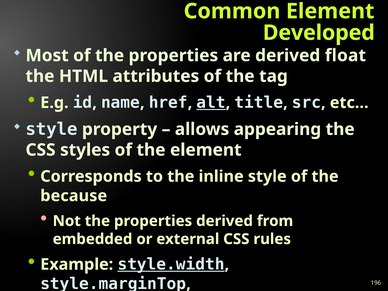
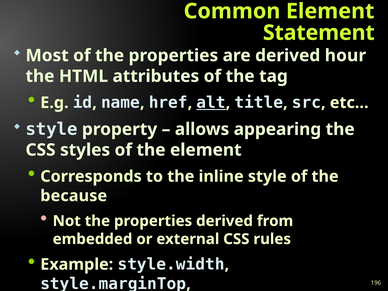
Developed: Developed -> Statement
float: float -> hour
style.width underline: present -> none
